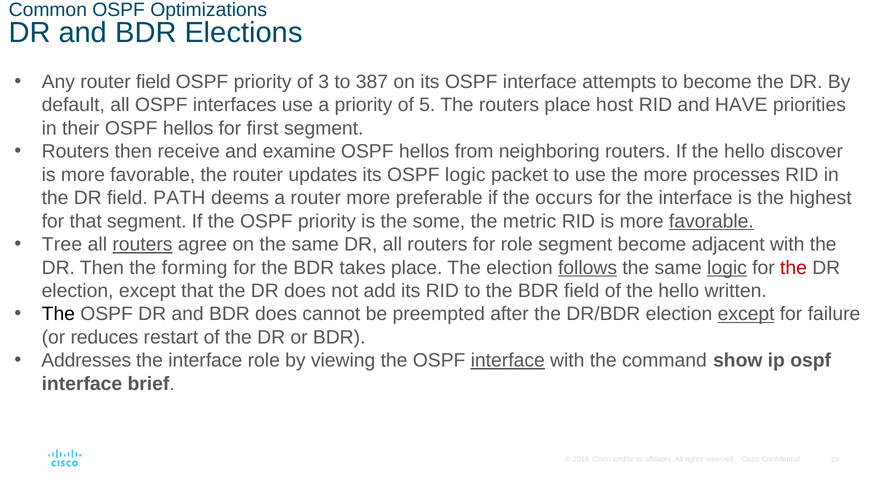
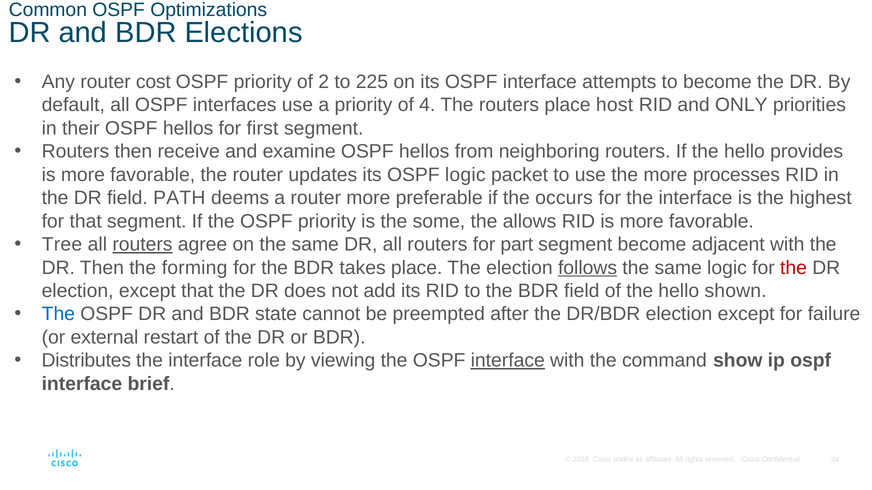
router field: field -> cost
3: 3 -> 2
387: 387 -> 225
5: 5 -> 4
HAVE: HAVE -> ONLY
discover: discover -> provides
metric: metric -> allows
favorable at (711, 221) underline: present -> none
for role: role -> part
logic at (727, 268) underline: present -> none
written: written -> shown
The at (58, 314) colour: black -> blue
BDR does: does -> state
except at (746, 314) underline: present -> none
reduces: reduces -> external
Addresses: Addresses -> Distributes
